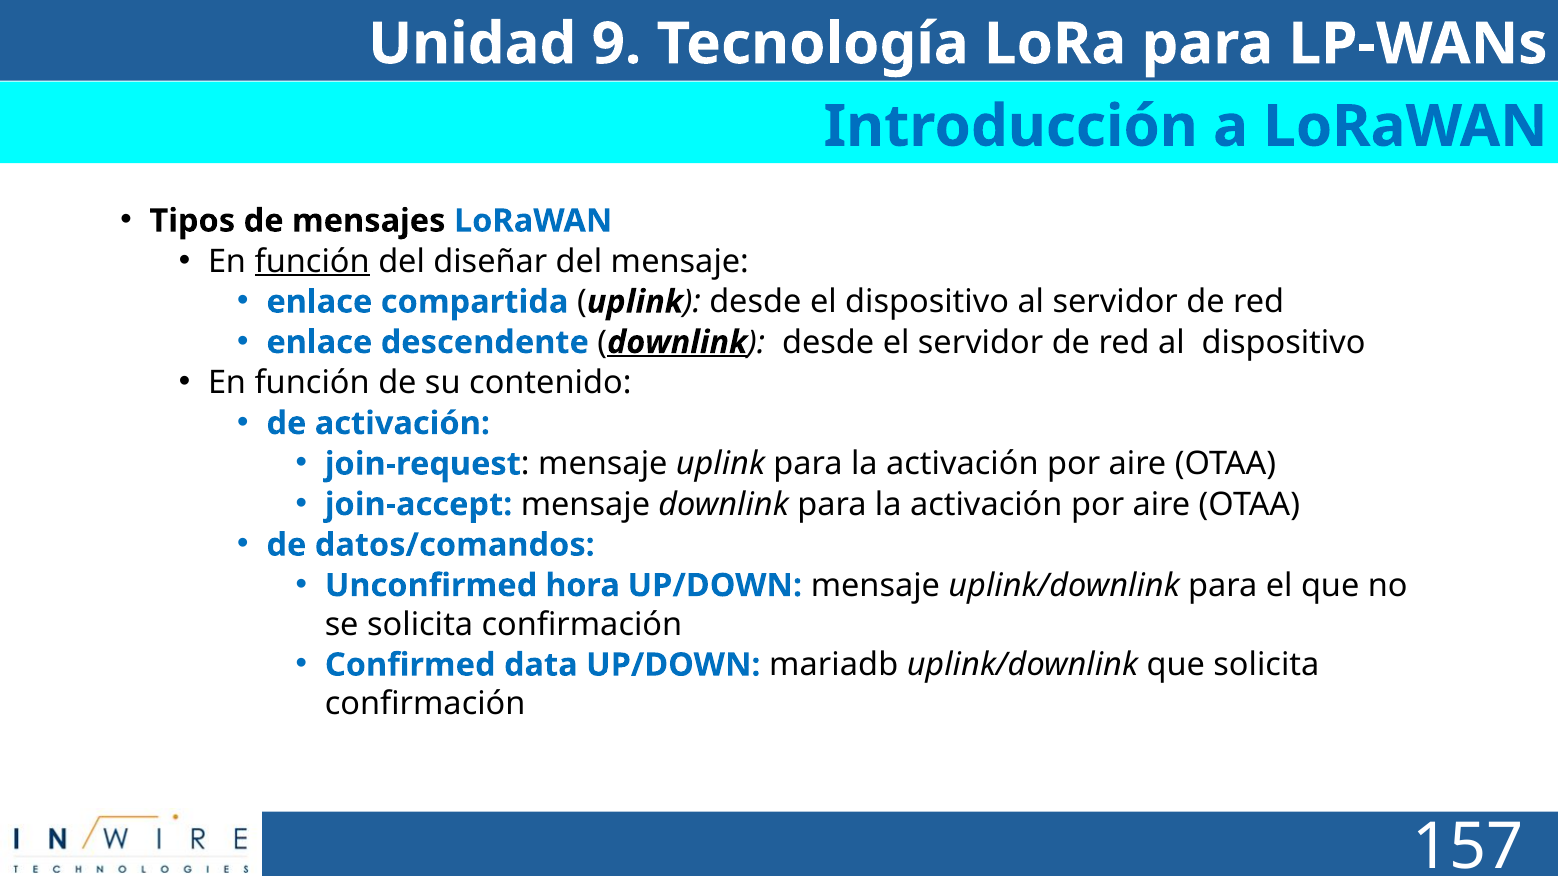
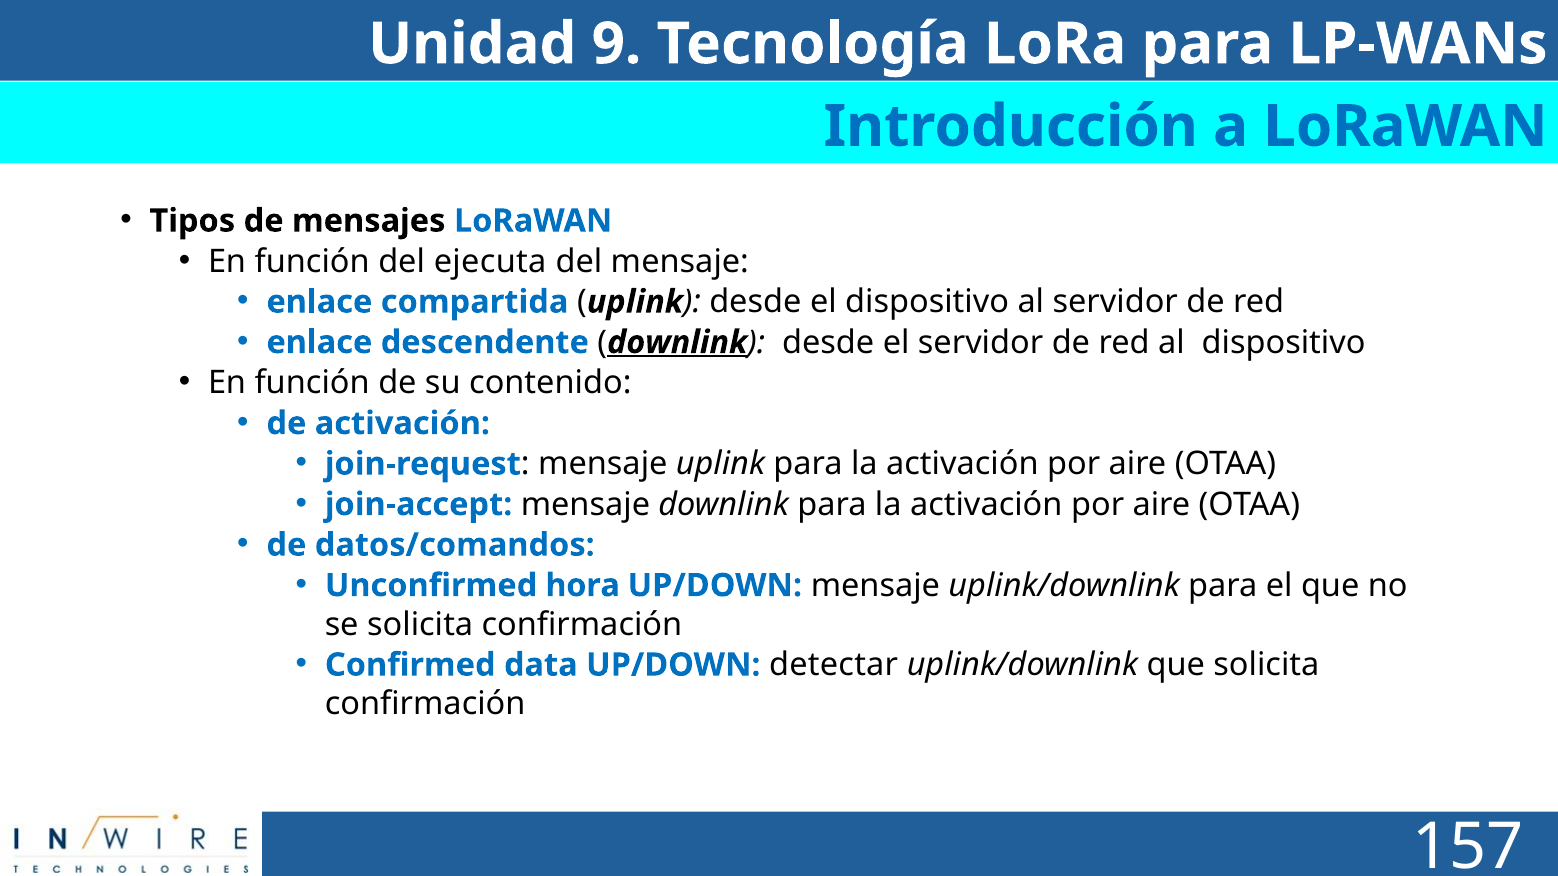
función at (312, 261) underline: present -> none
diseñar: diseñar -> ejecuta
mariadb: mariadb -> detectar
